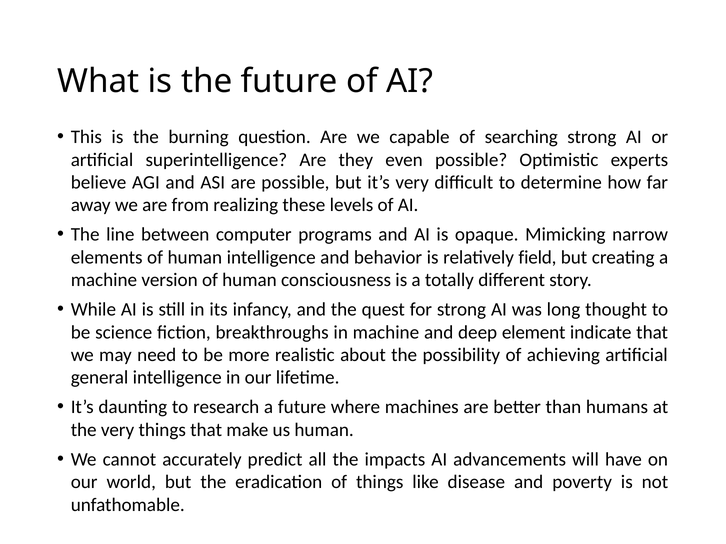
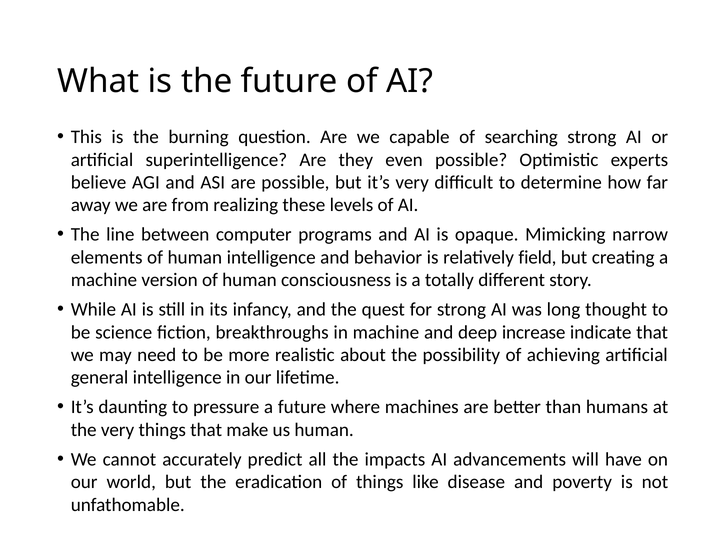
element: element -> increase
research: research -> pressure
